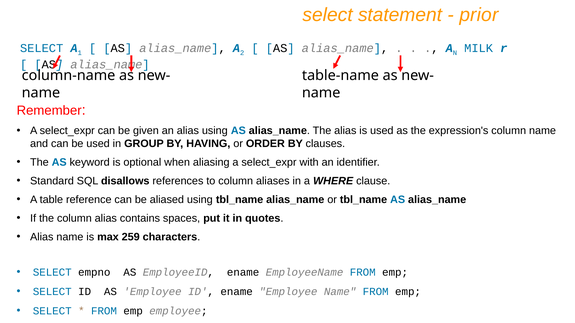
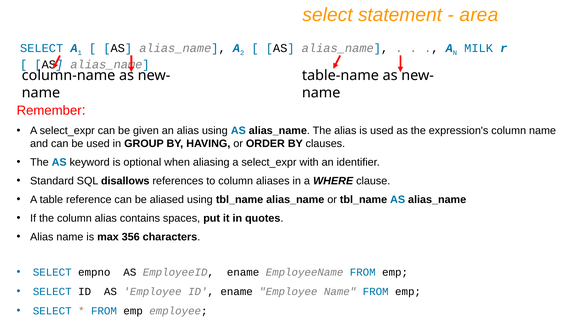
prior: prior -> area
259: 259 -> 356
